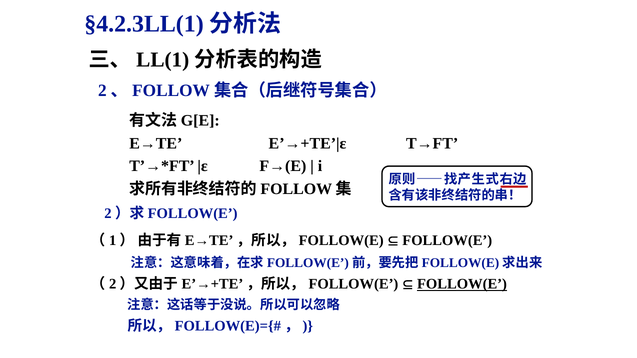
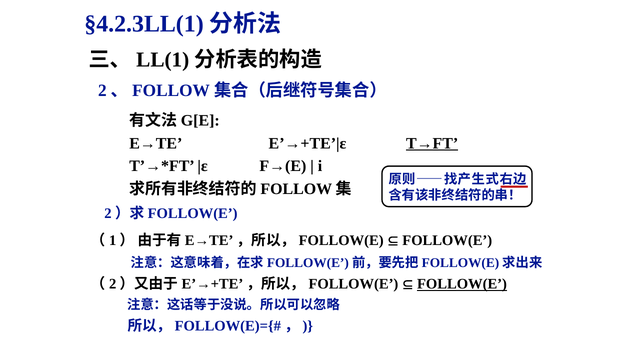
T→FT underline: none -> present
